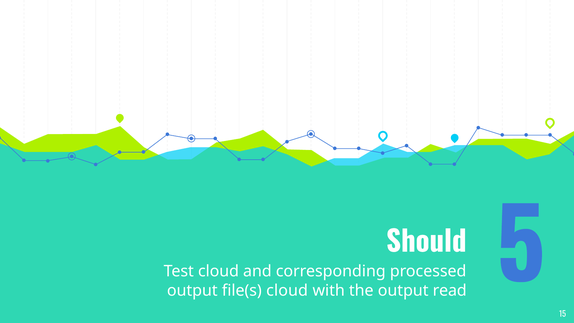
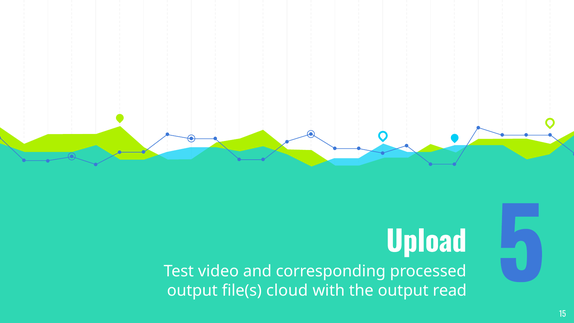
Should: Should -> Upload
Test cloud: cloud -> video
